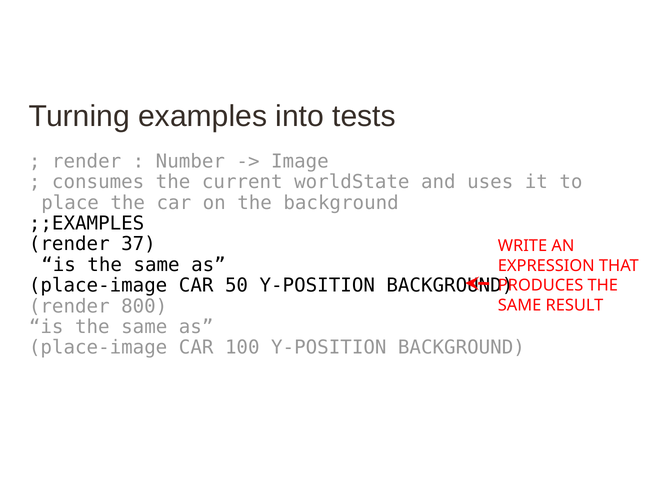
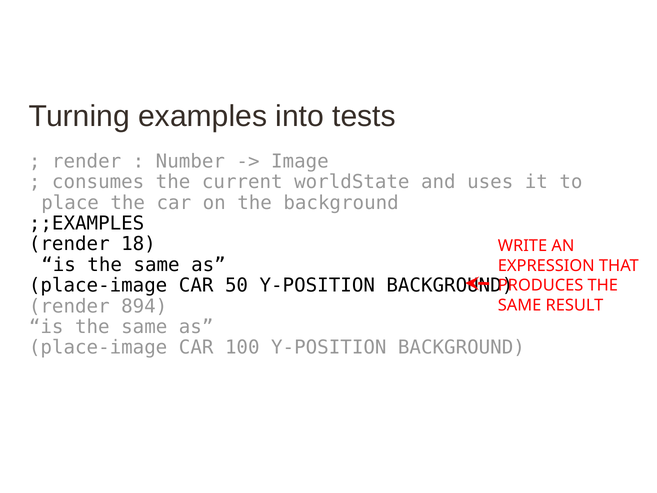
37: 37 -> 18
800: 800 -> 894
